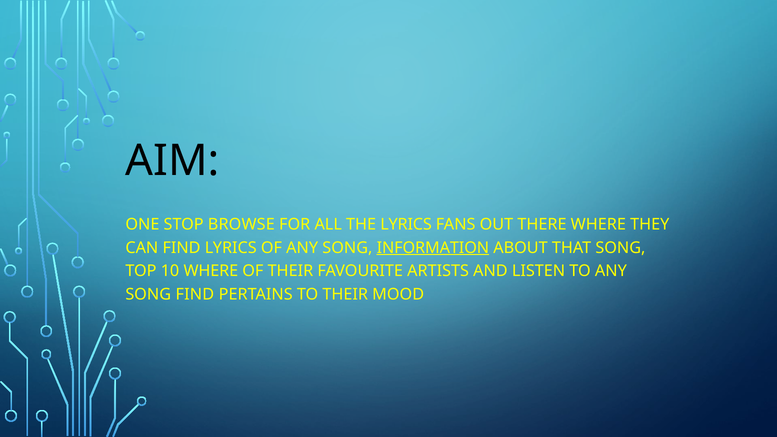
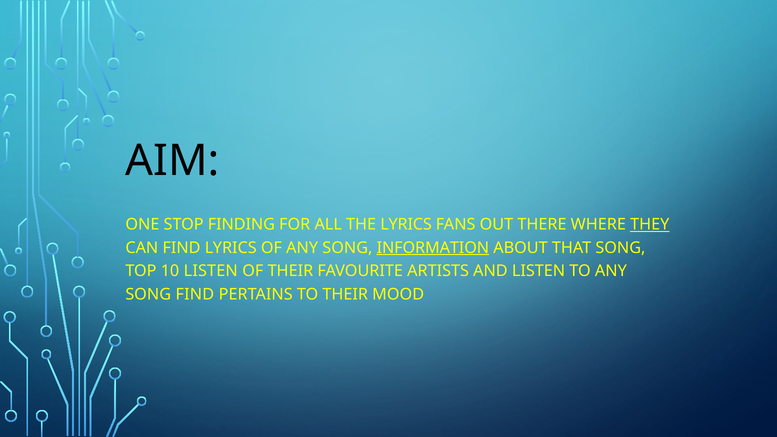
BROWSE: BROWSE -> FINDING
THEY underline: none -> present
10 WHERE: WHERE -> LISTEN
